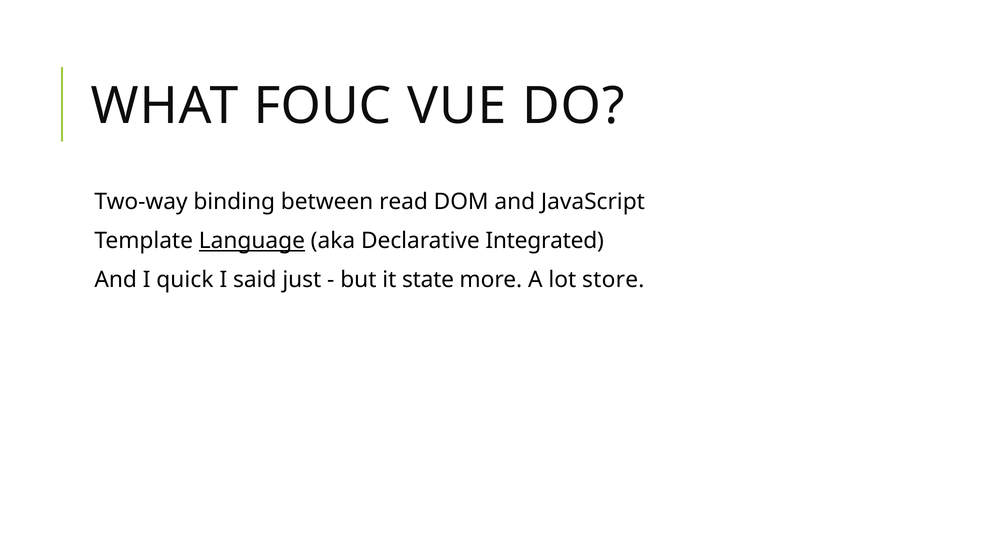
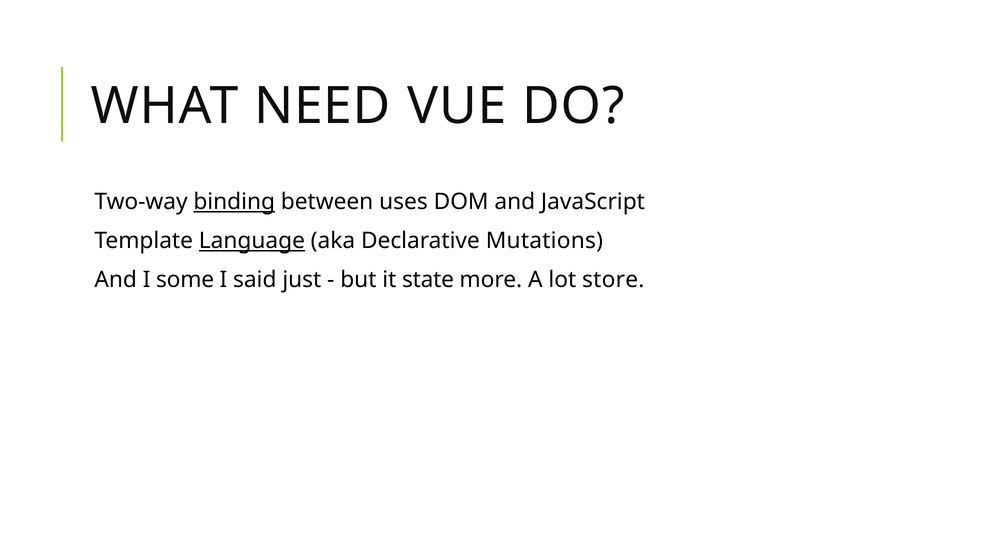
FOUC: FOUC -> NEED
binding underline: none -> present
read: read -> uses
Integrated: Integrated -> Mutations
quick: quick -> some
